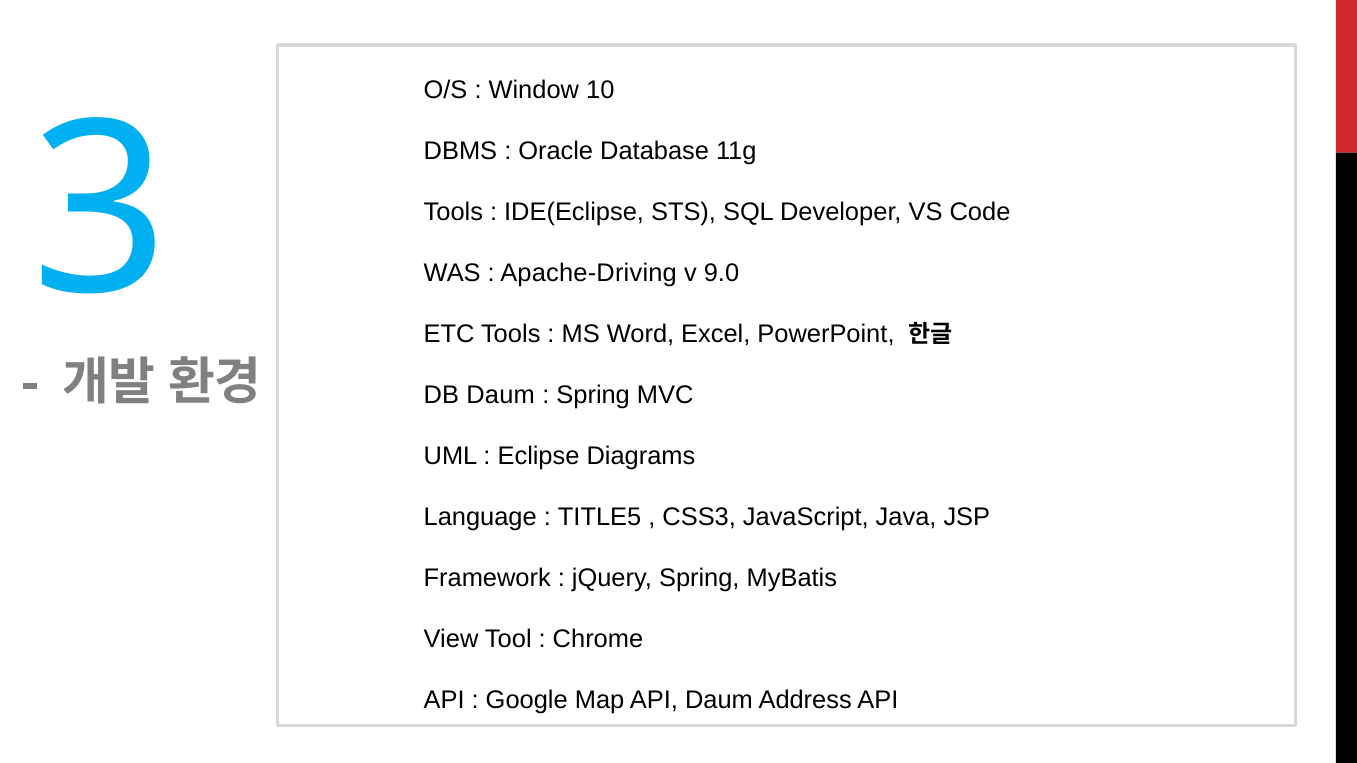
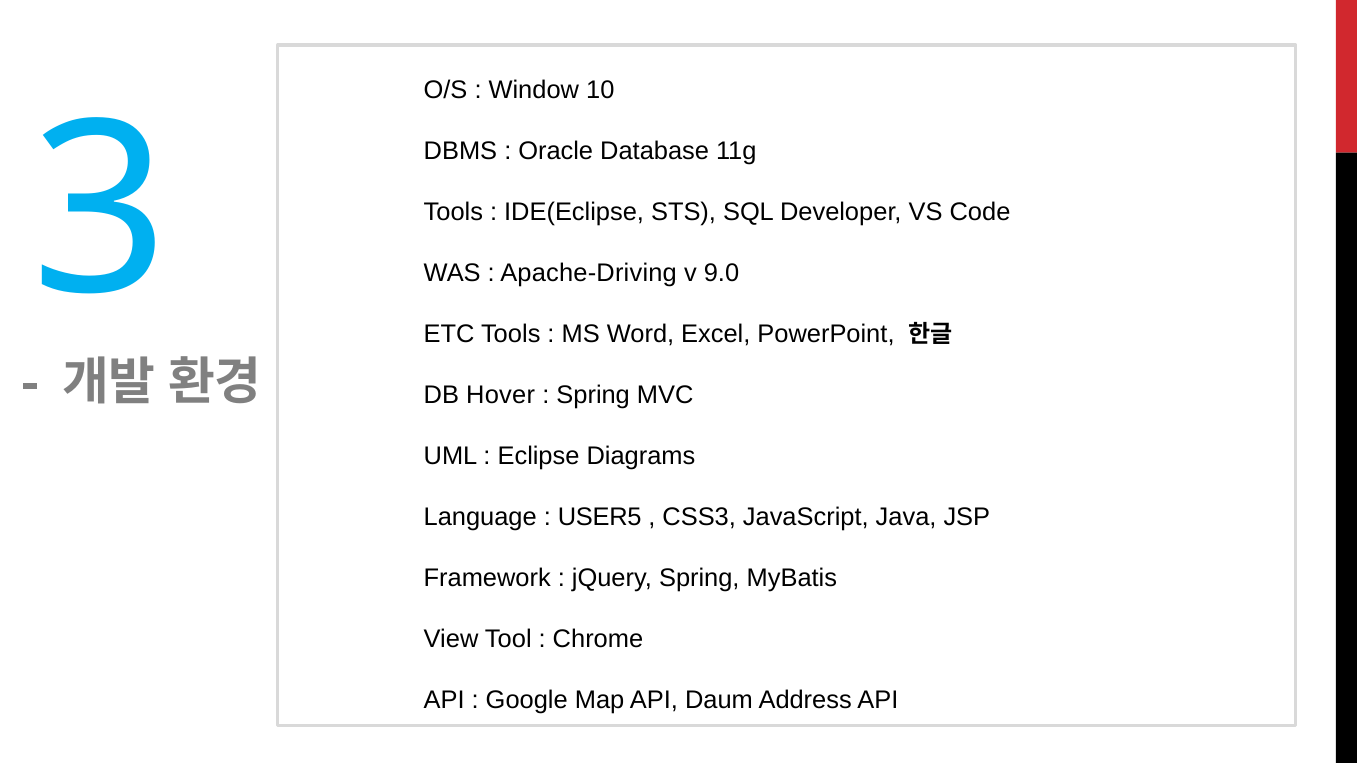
DB Daum: Daum -> Hover
TITLE5: TITLE5 -> USER5
